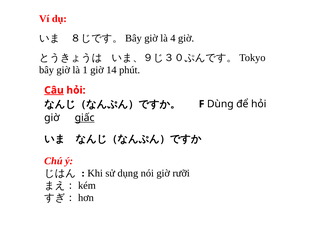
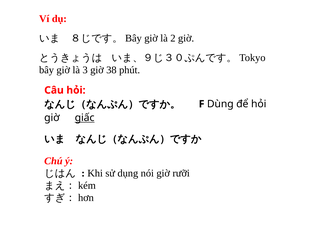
4: 4 -> 2
1: 1 -> 3
14: 14 -> 38
Câu underline: present -> none
